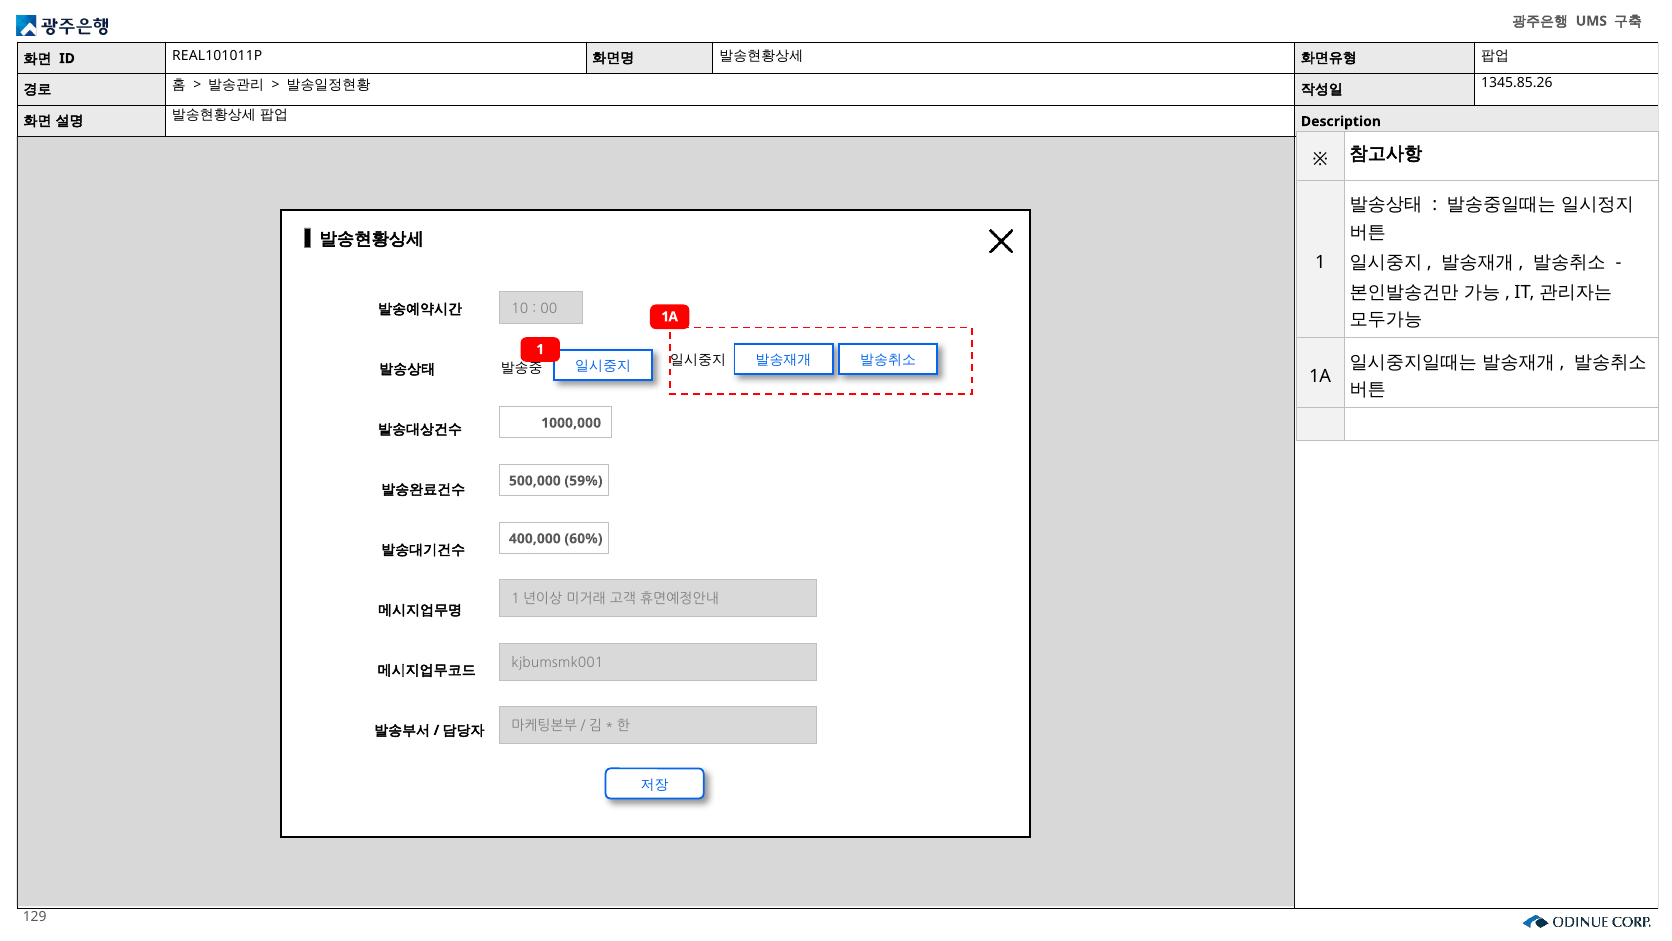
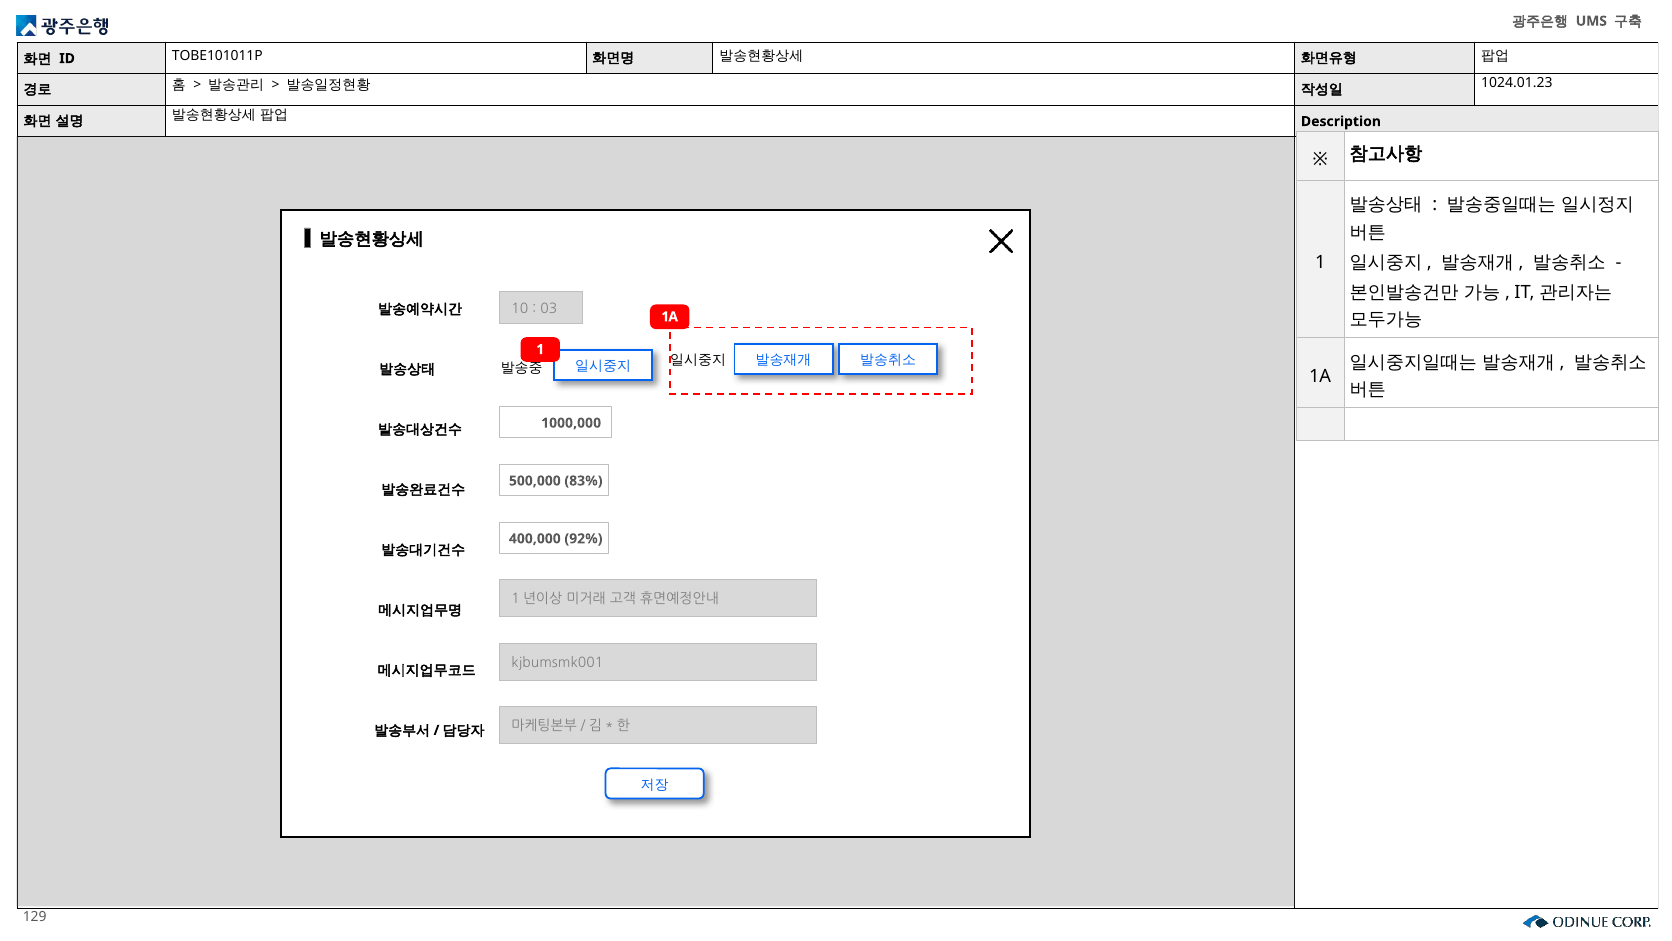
REAL101011P: REAL101011P -> TOBE101011P
1345.85.26: 1345.85.26 -> 1024.01.23
00: 00 -> 03
59%: 59% -> 83%
60%: 60% -> 92%
